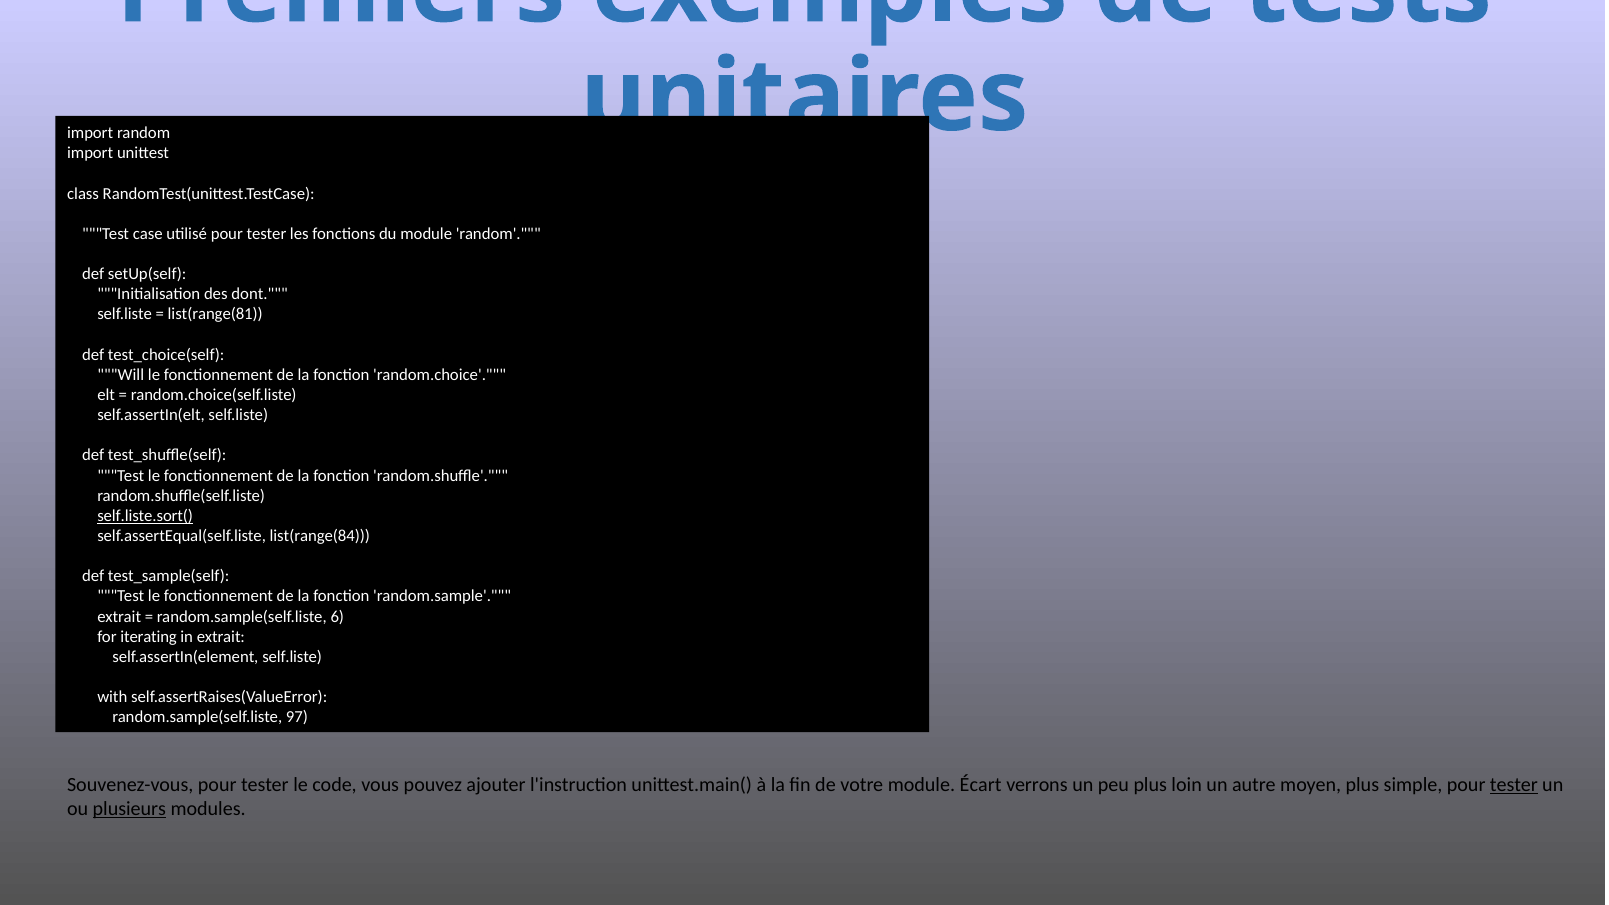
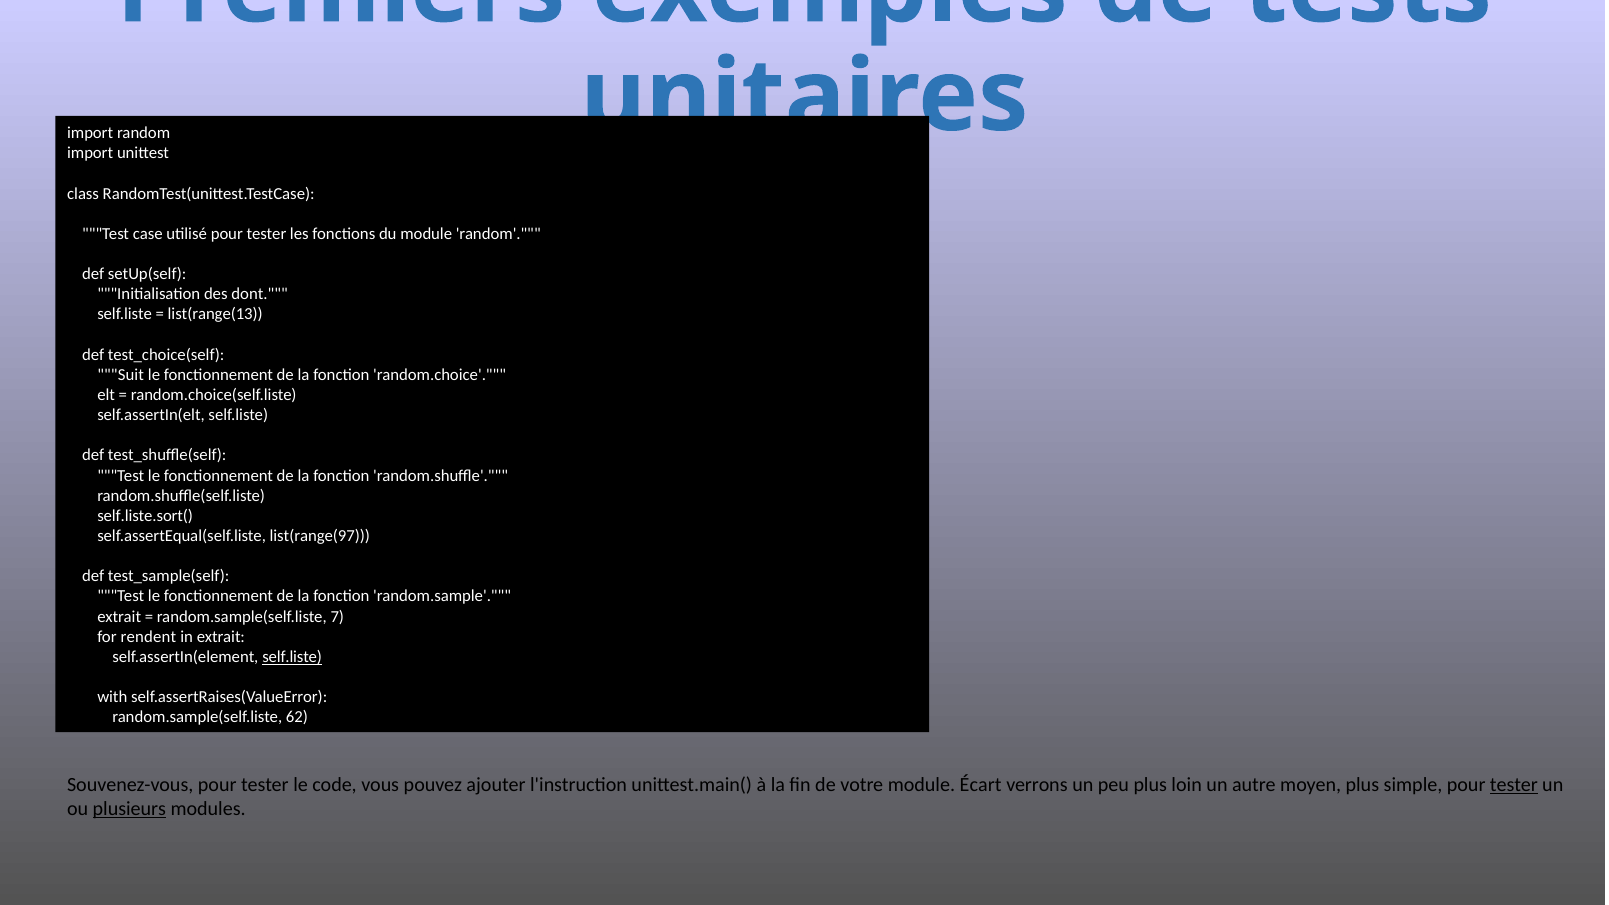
list(range(81: list(range(81 -> list(range(13
Will: Will -> Suit
self.liste.sort( underline: present -> none
list(range(84: list(range(84 -> list(range(97
6: 6 -> 7
iterating: iterating -> rendent
self.liste at (292, 657) underline: none -> present
97: 97 -> 62
